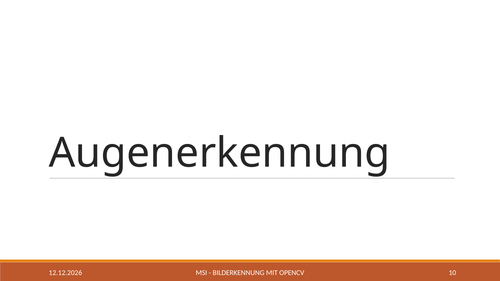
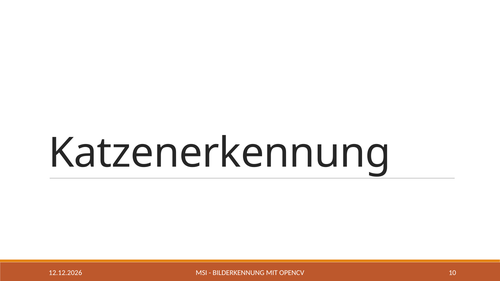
Augenerkennung: Augenerkennung -> Katzenerkennung
